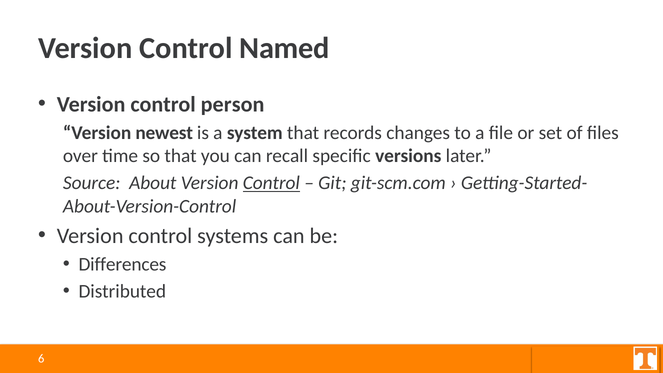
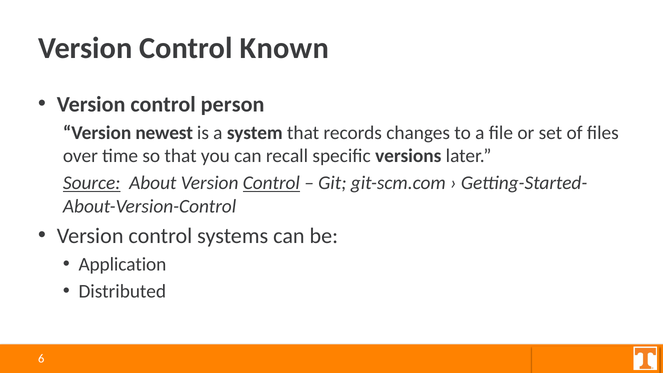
Named: Named -> Known
Source underline: none -> present
Differences: Differences -> Application
